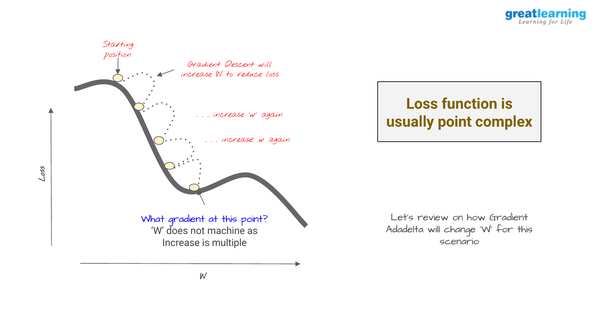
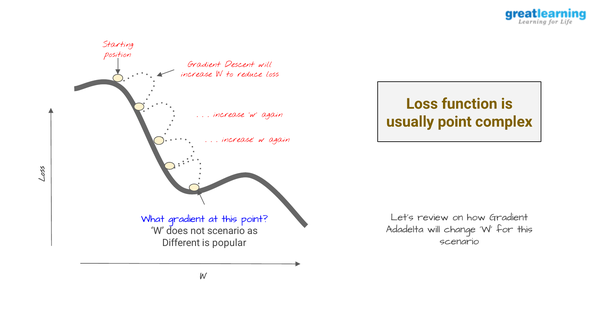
not machine: machine -> scenario
Increase at (181, 243): Increase -> Different
multiple: multiple -> popular
